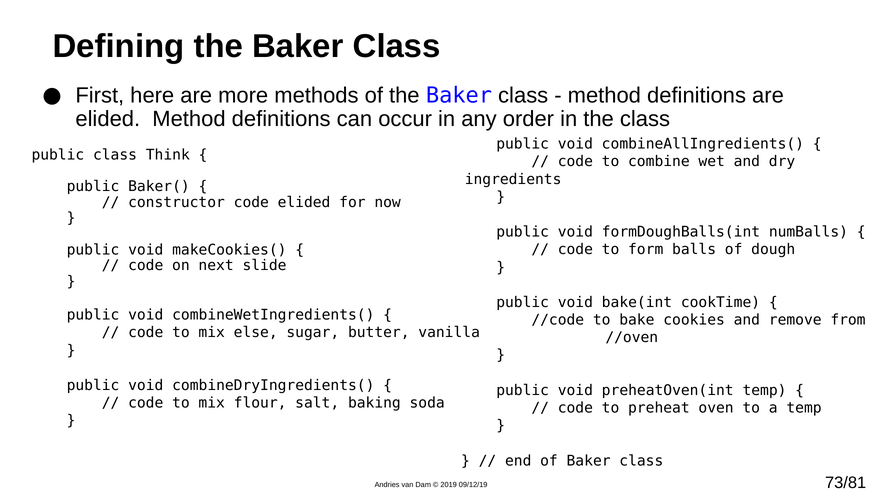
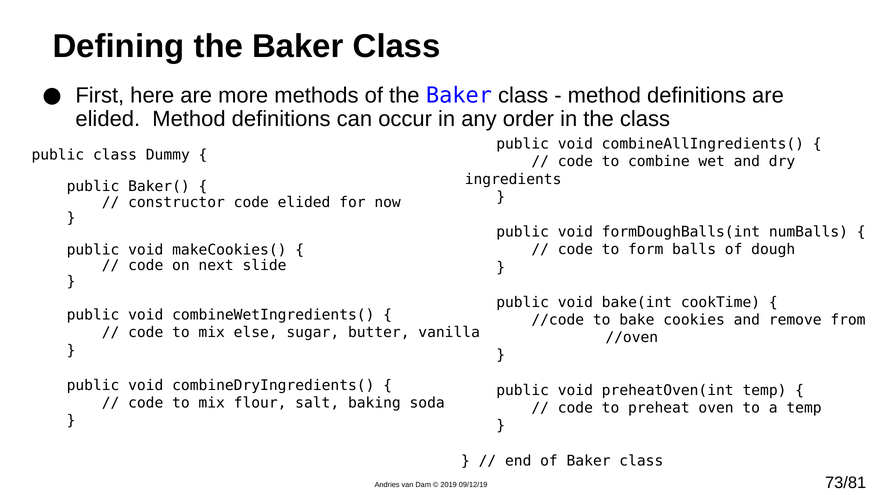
Think: Think -> Dummy
